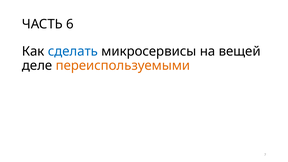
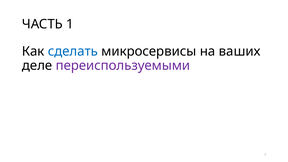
6: 6 -> 1
вещей: вещей -> ваших
переиспользуемыми colour: orange -> purple
